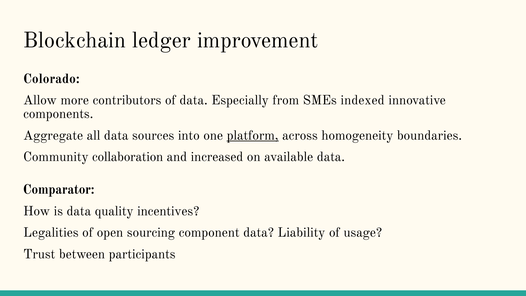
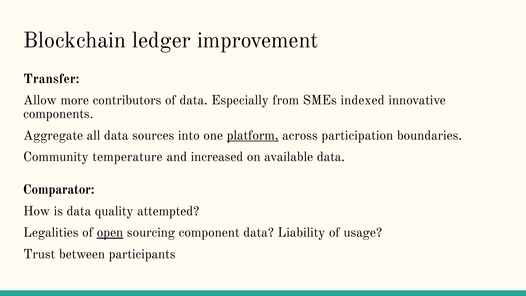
Colorado: Colorado -> Transfer
homogeneity: homogeneity -> participation
collaboration: collaboration -> temperature
incentives: incentives -> attempted
open underline: none -> present
